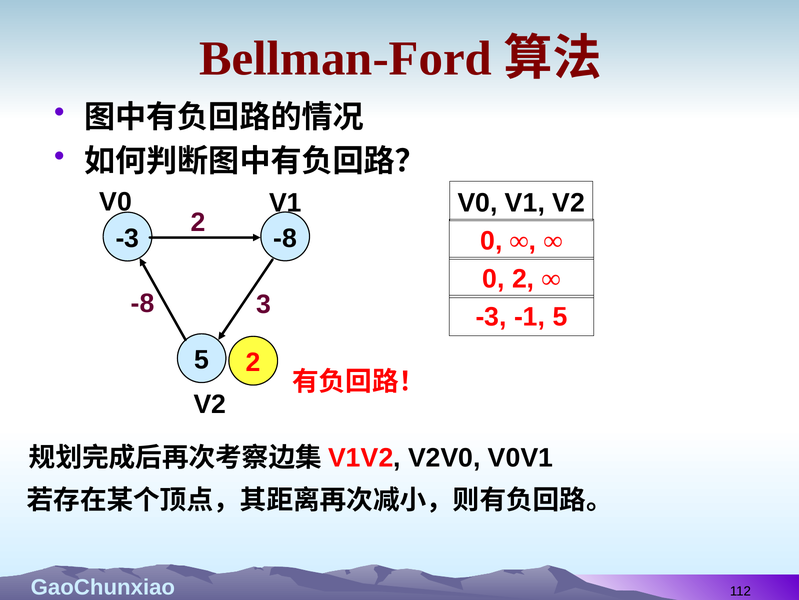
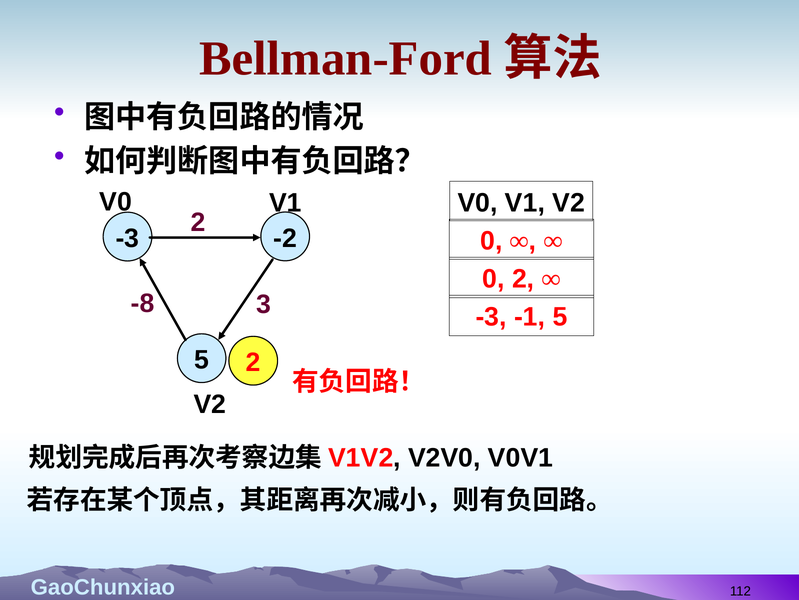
-3 -8: -8 -> -2
